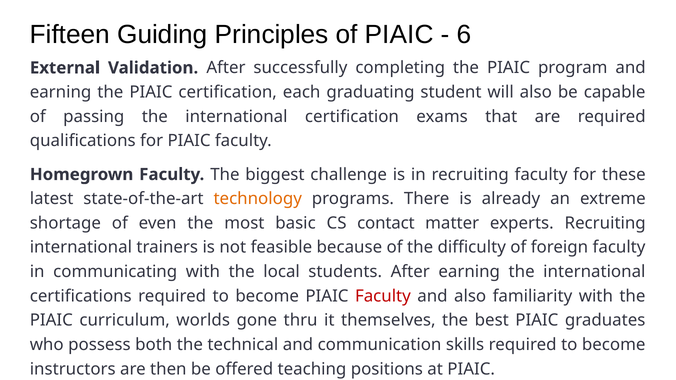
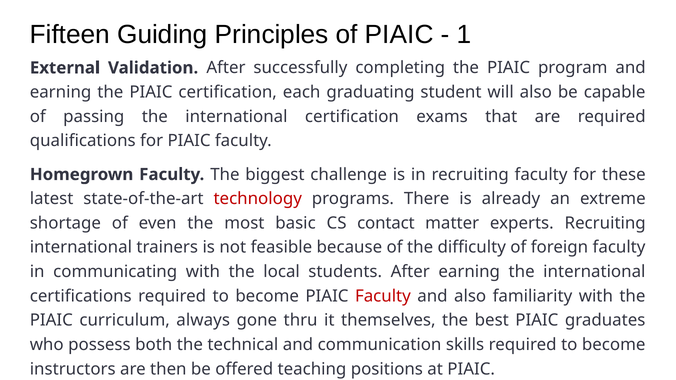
6: 6 -> 1
technology colour: orange -> red
worlds: worlds -> always
